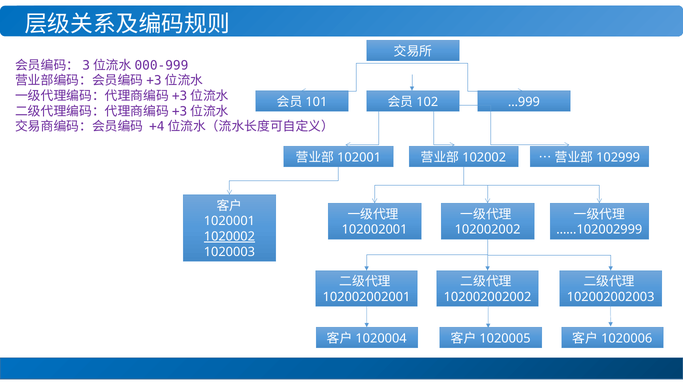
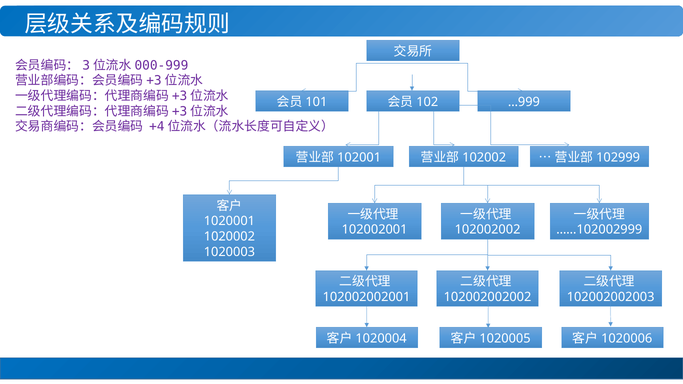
1020002 underline: present -> none
